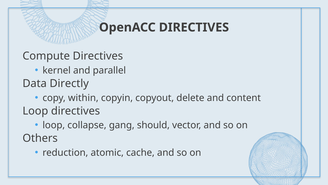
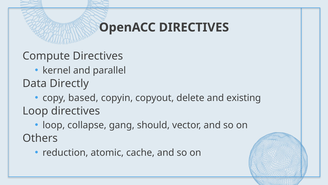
within: within -> based
content: content -> existing
